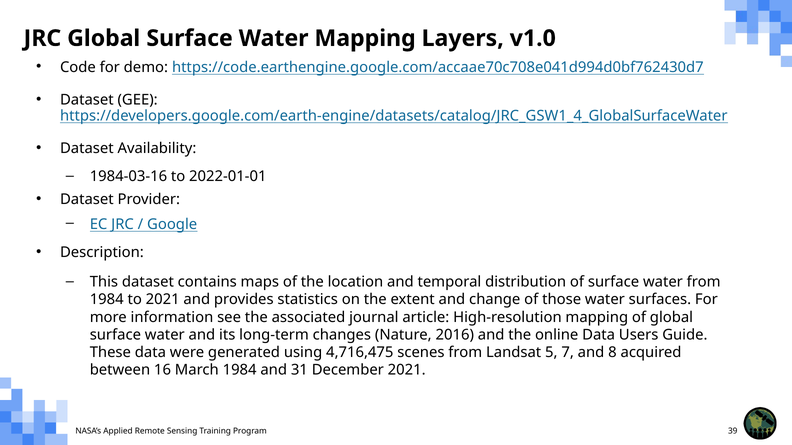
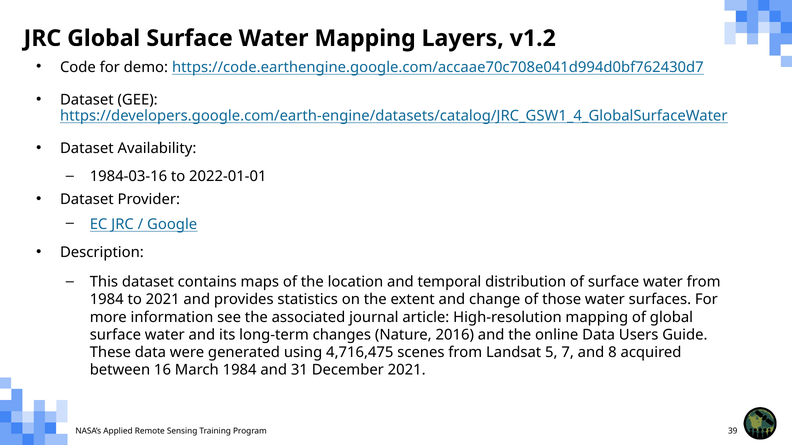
v1.0: v1.0 -> v1.2
